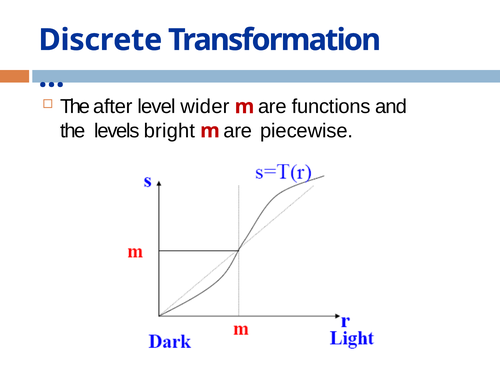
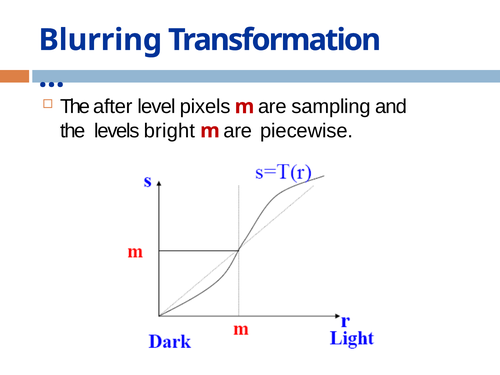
Discrete: Discrete -> Blurring
wider: wider -> pixels
functions: functions -> sampling
